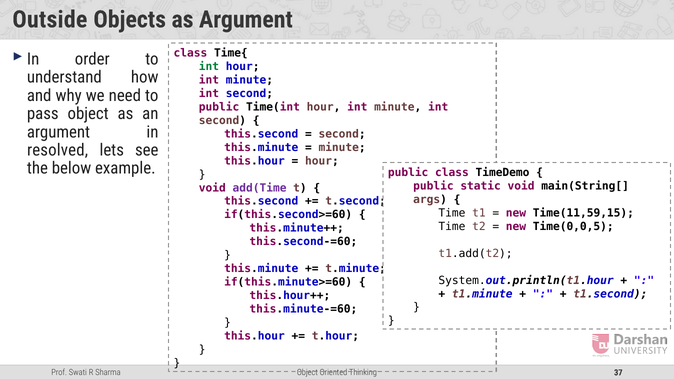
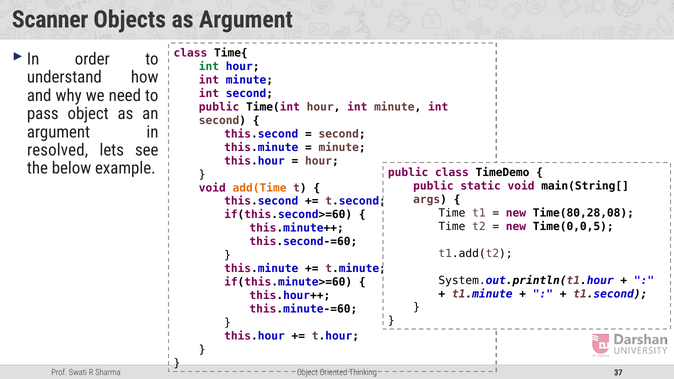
Outside: Outside -> Scanner
add(Time colour: purple -> orange
Time(11,59,15: Time(11,59,15 -> Time(80,28,08
